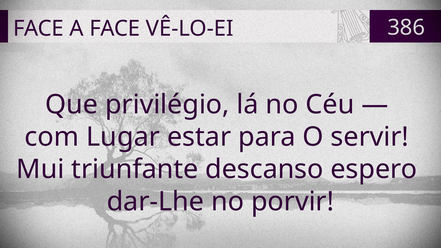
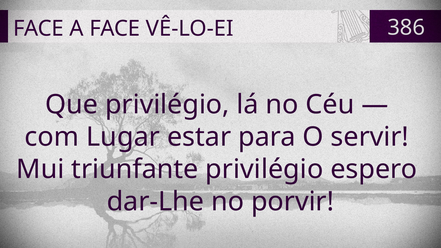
triunfante descanso: descanso -> privilégio
